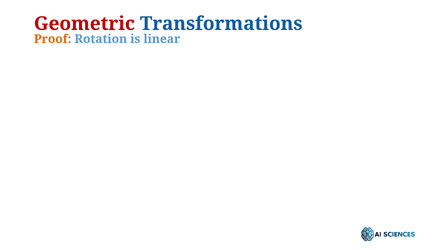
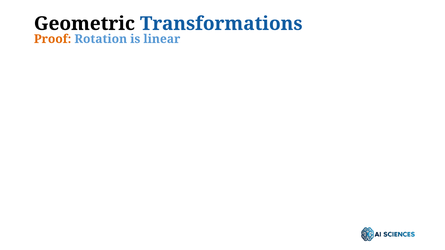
Geometric colour: red -> black
